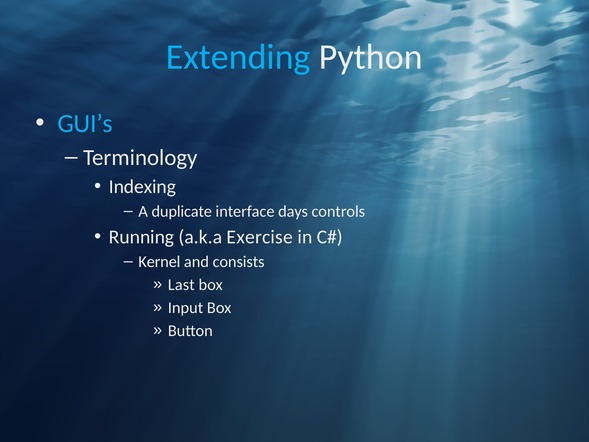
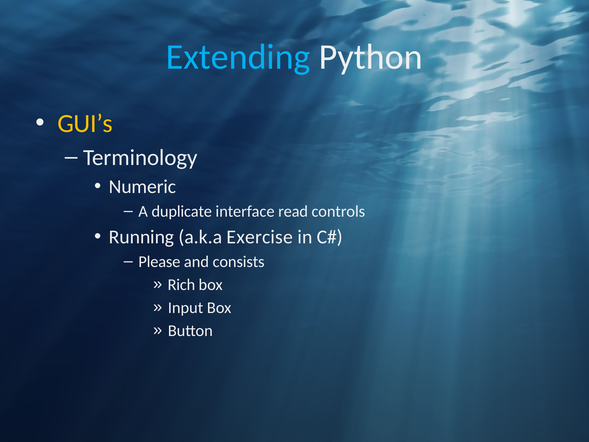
GUI’s colour: light blue -> yellow
Indexing: Indexing -> Numeric
days: days -> read
Kernel: Kernel -> Please
Last: Last -> Rich
